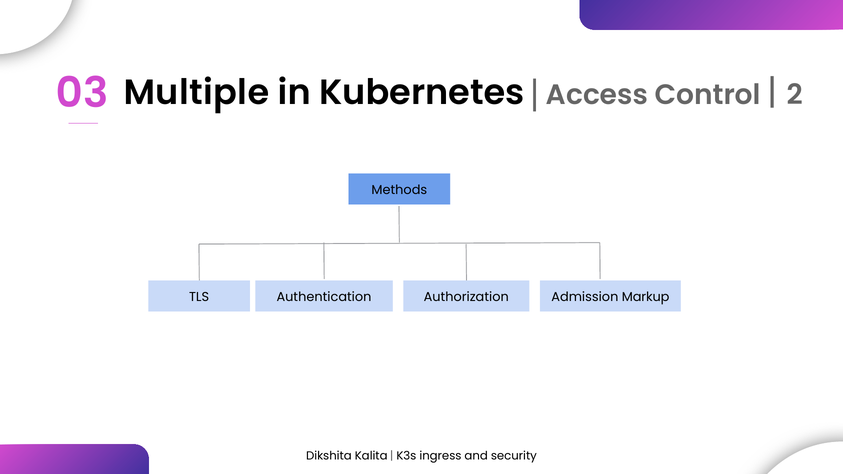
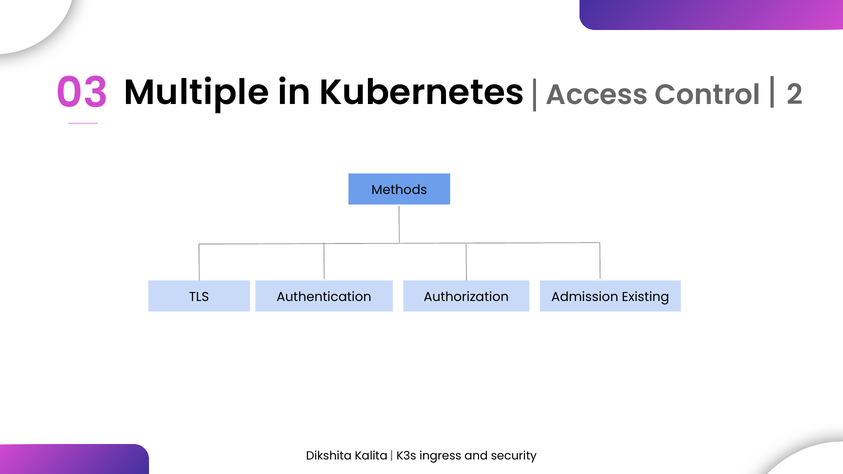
Markup: Markup -> Existing
